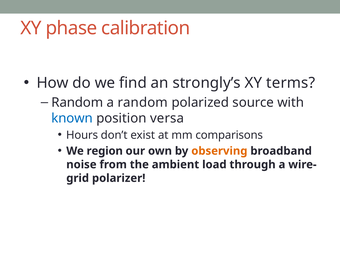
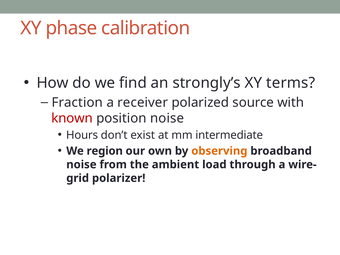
Random at (77, 102): Random -> Fraction
a random: random -> receiver
known colour: blue -> red
position versa: versa -> noise
comparisons: comparisons -> intermediate
